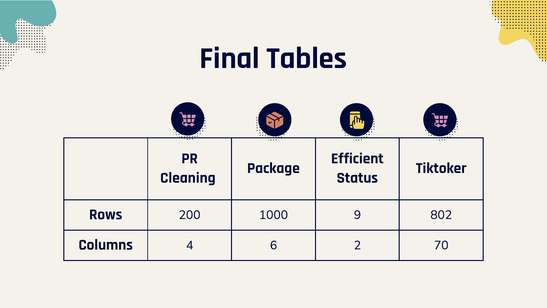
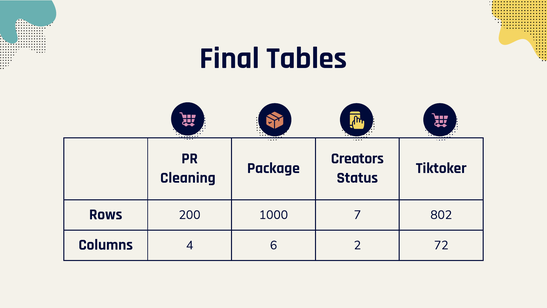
Efficient: Efficient -> Creators
9: 9 -> 7
70: 70 -> 72
